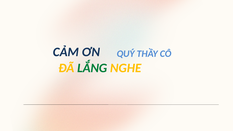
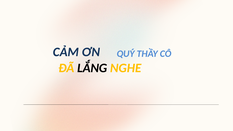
LẮNG colour: green -> black
